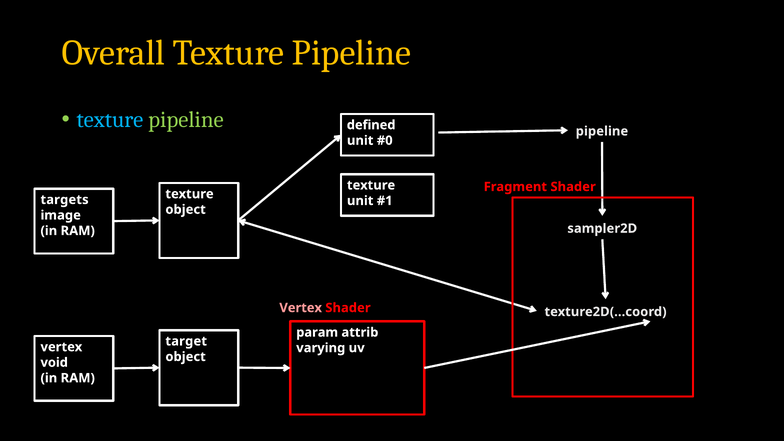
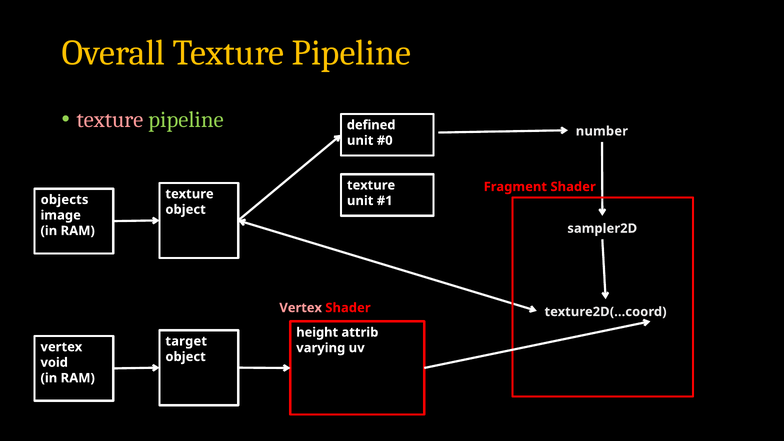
texture at (110, 120) colour: light blue -> pink
pipeline at (602, 131): pipeline -> number
targets: targets -> objects
param: param -> height
